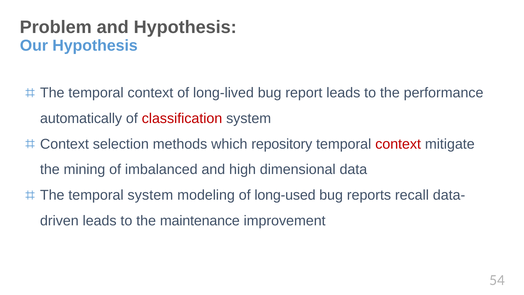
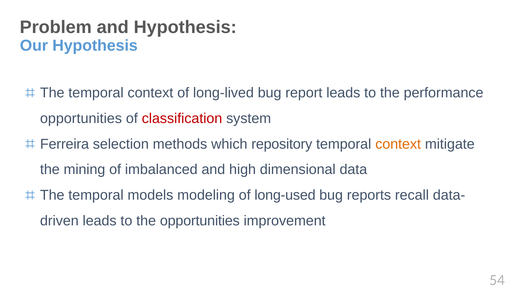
automatically at (81, 118): automatically -> opportunities
Context at (64, 144): Context -> Ferreira
context at (398, 144) colour: red -> orange
temporal system: system -> models
the maintenance: maintenance -> opportunities
